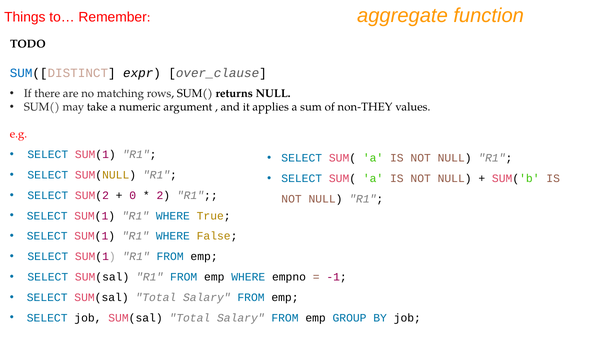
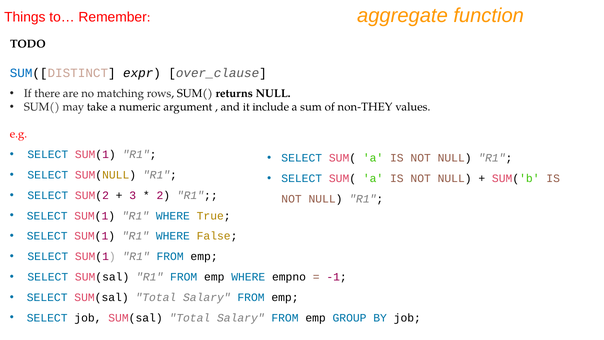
applies: applies -> include
0: 0 -> 3
